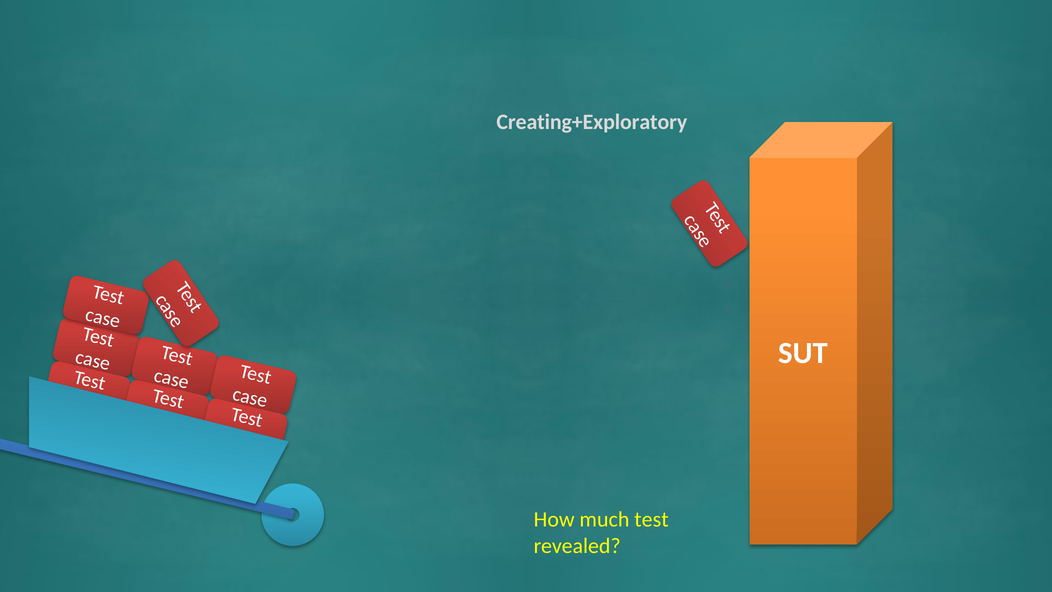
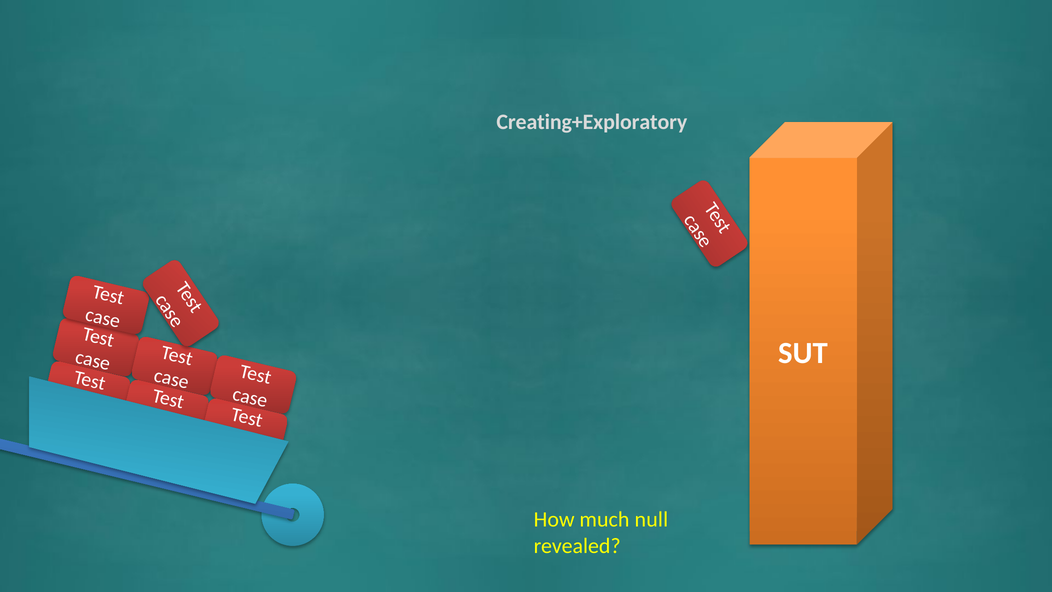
test: test -> null
